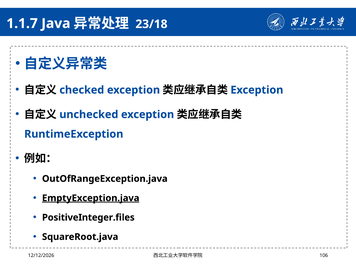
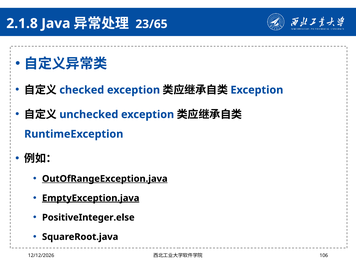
1.1.7: 1.1.7 -> 2.1.8
23/18: 23/18 -> 23/65
OutOfRangeException.java underline: none -> present
PositiveInteger.files: PositiveInteger.files -> PositiveInteger.else
